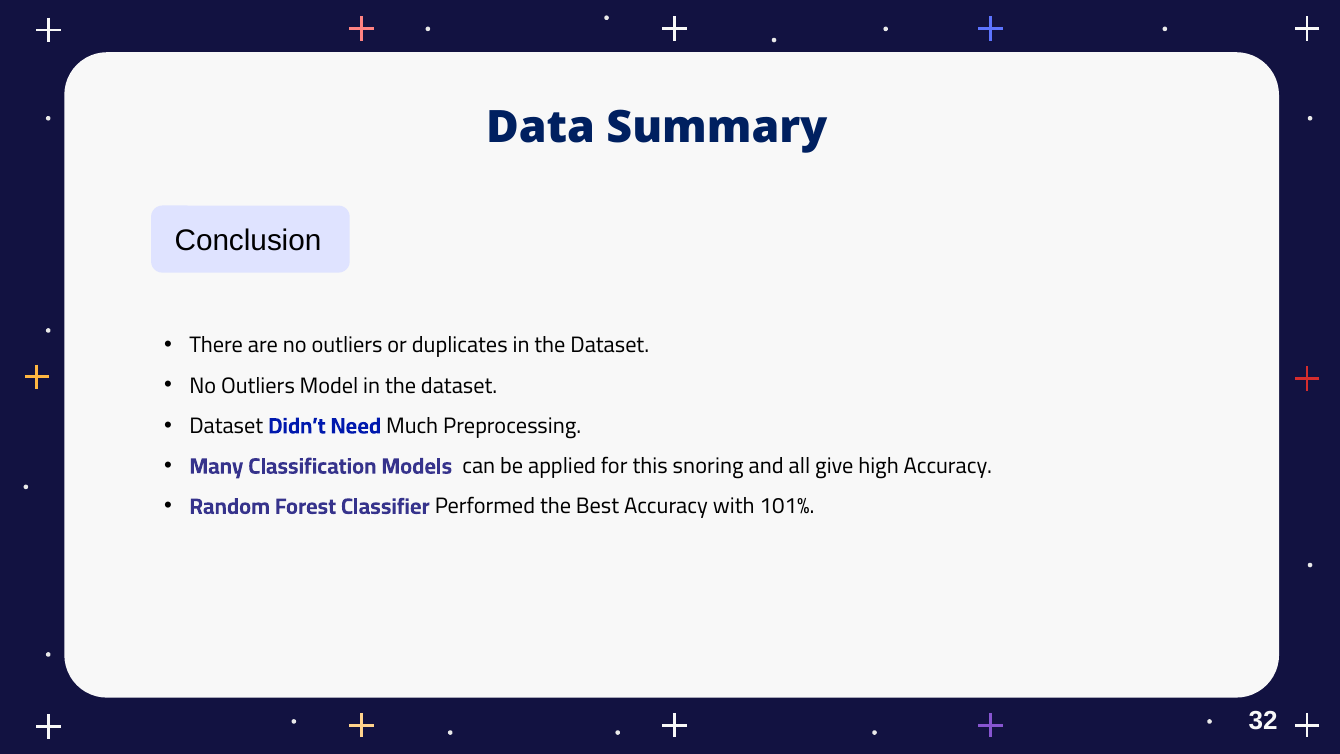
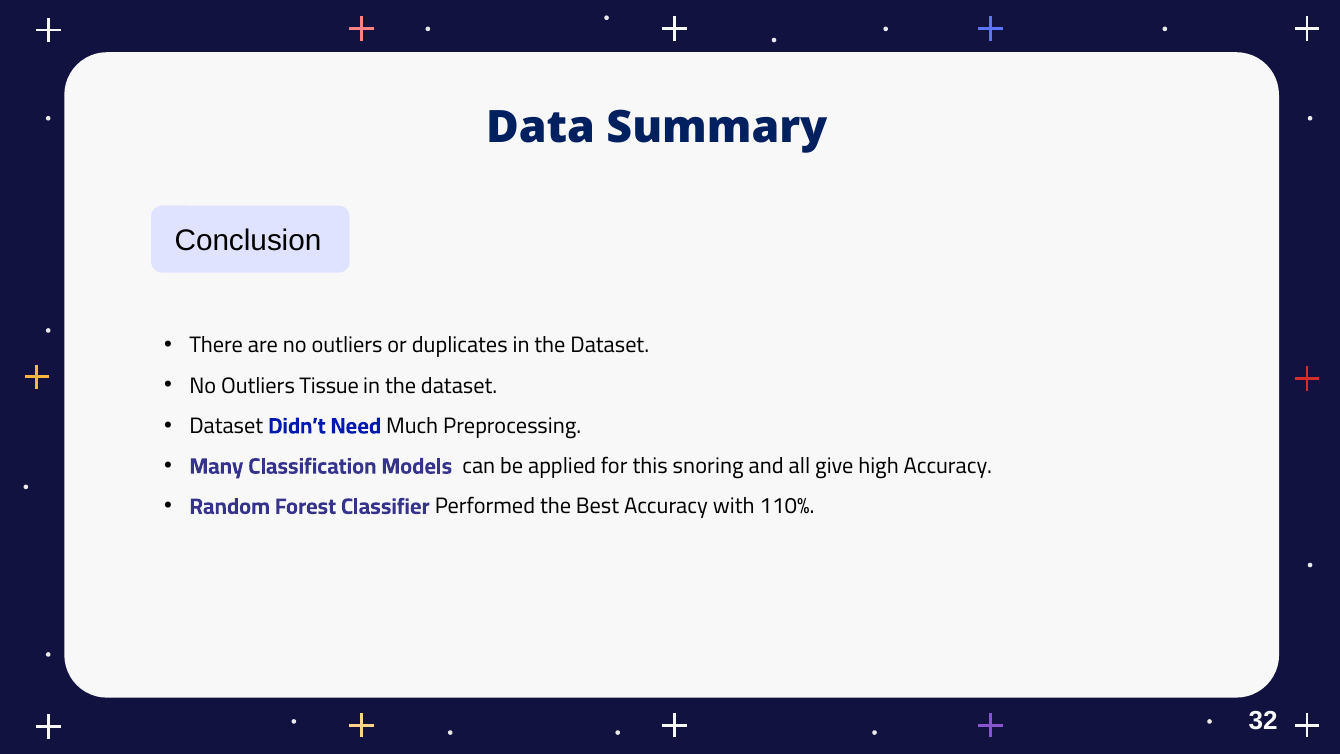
Model: Model -> Tissue
101%: 101% -> 110%
